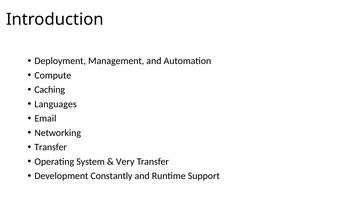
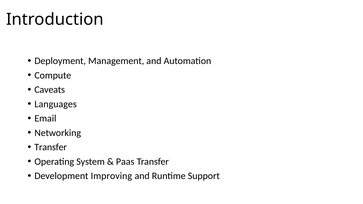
Caching: Caching -> Caveats
Very: Very -> Paas
Constantly: Constantly -> Improving
